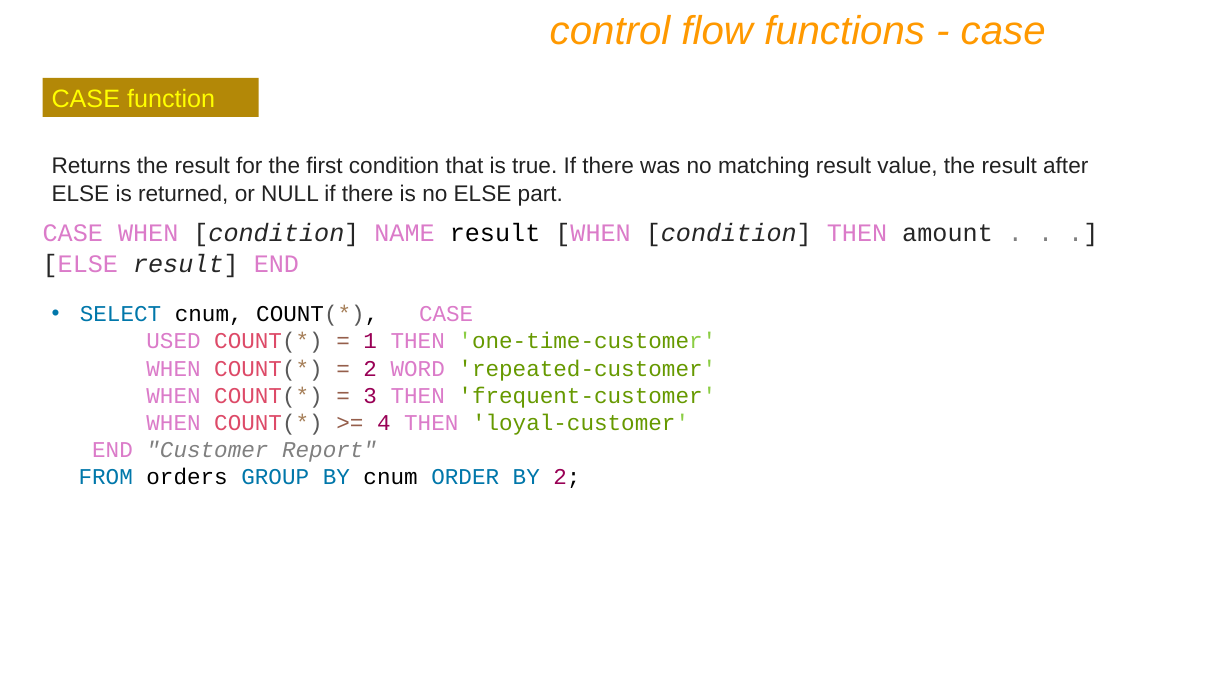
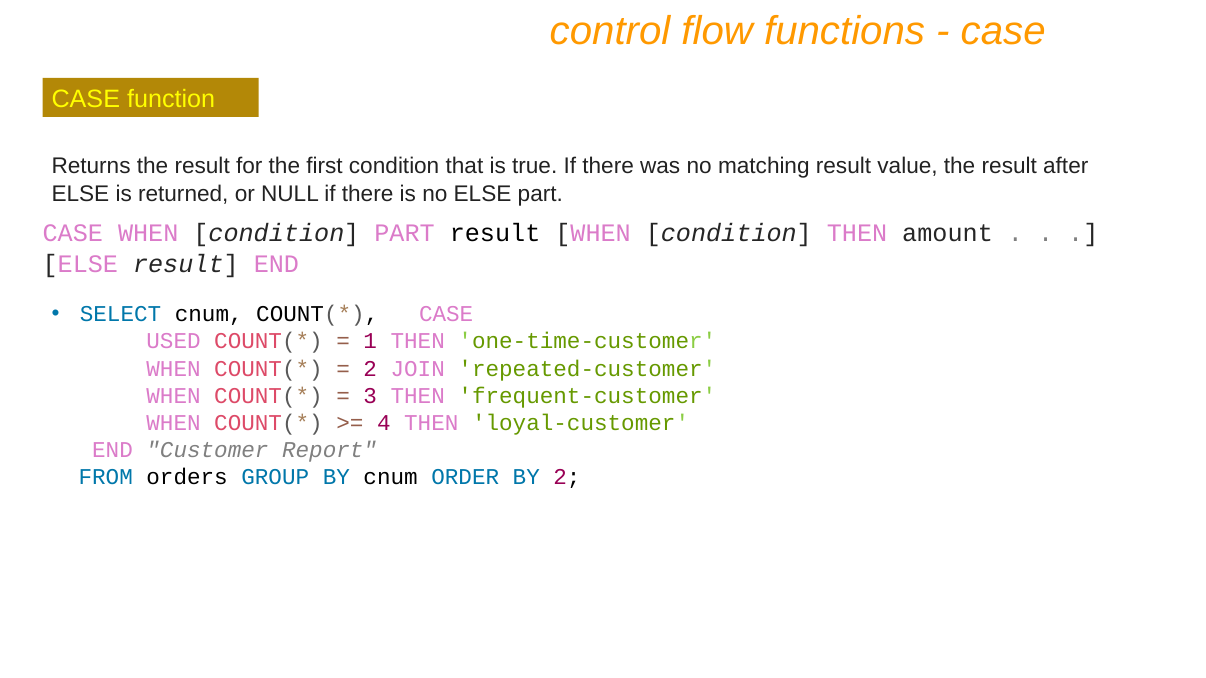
condition NAME: NAME -> PART
WORD: WORD -> JOIN
